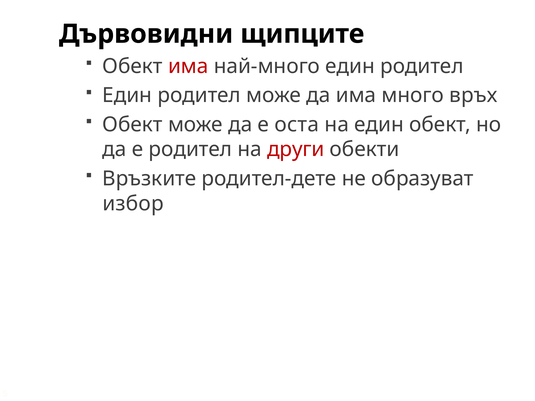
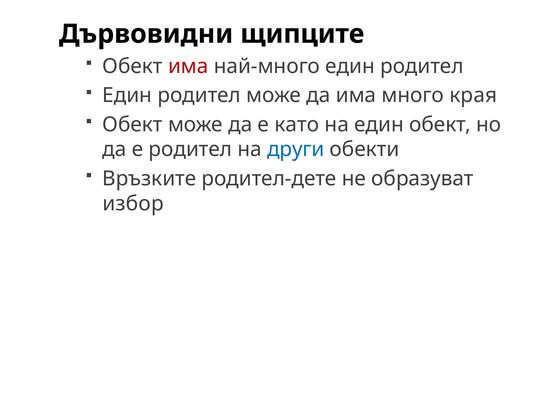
връх: връх -> края
оста: оста -> като
други colour: red -> blue
